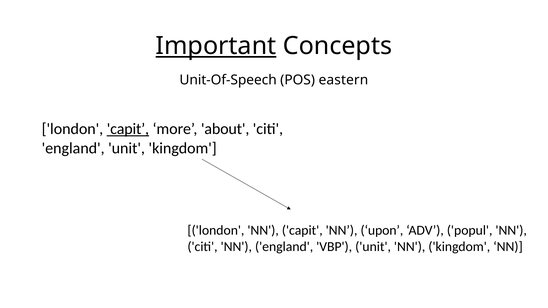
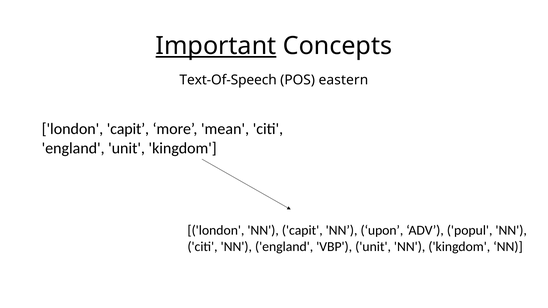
Unit-Of-Speech: Unit-Of-Speech -> Text-Of-Speech
capit at (128, 129) underline: present -> none
about: about -> mean
